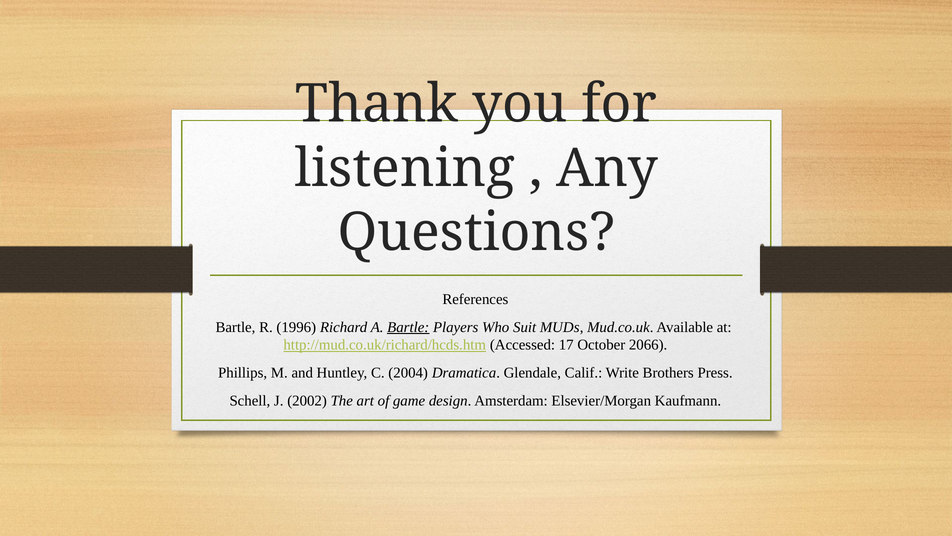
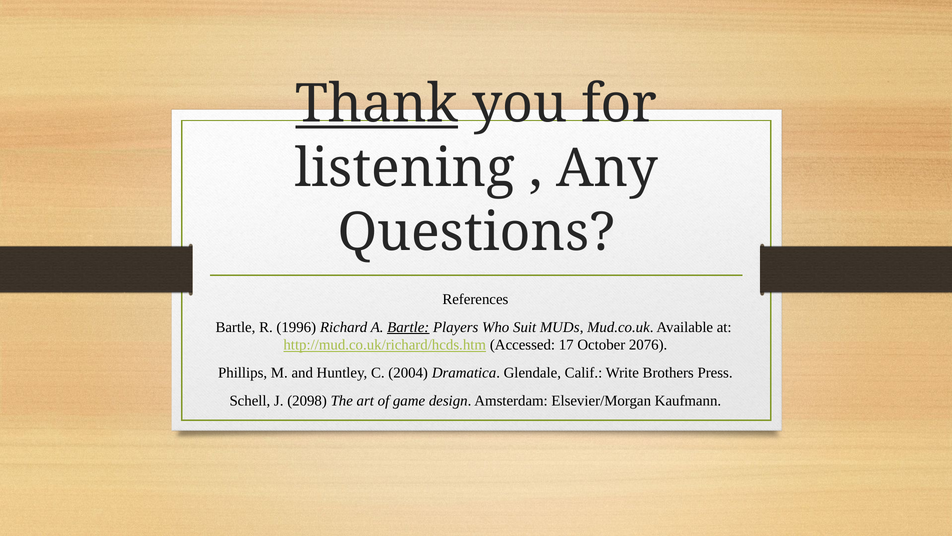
Thank underline: none -> present
2066: 2066 -> 2076
2002: 2002 -> 2098
